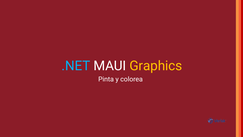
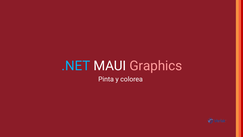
Graphics colour: yellow -> pink
